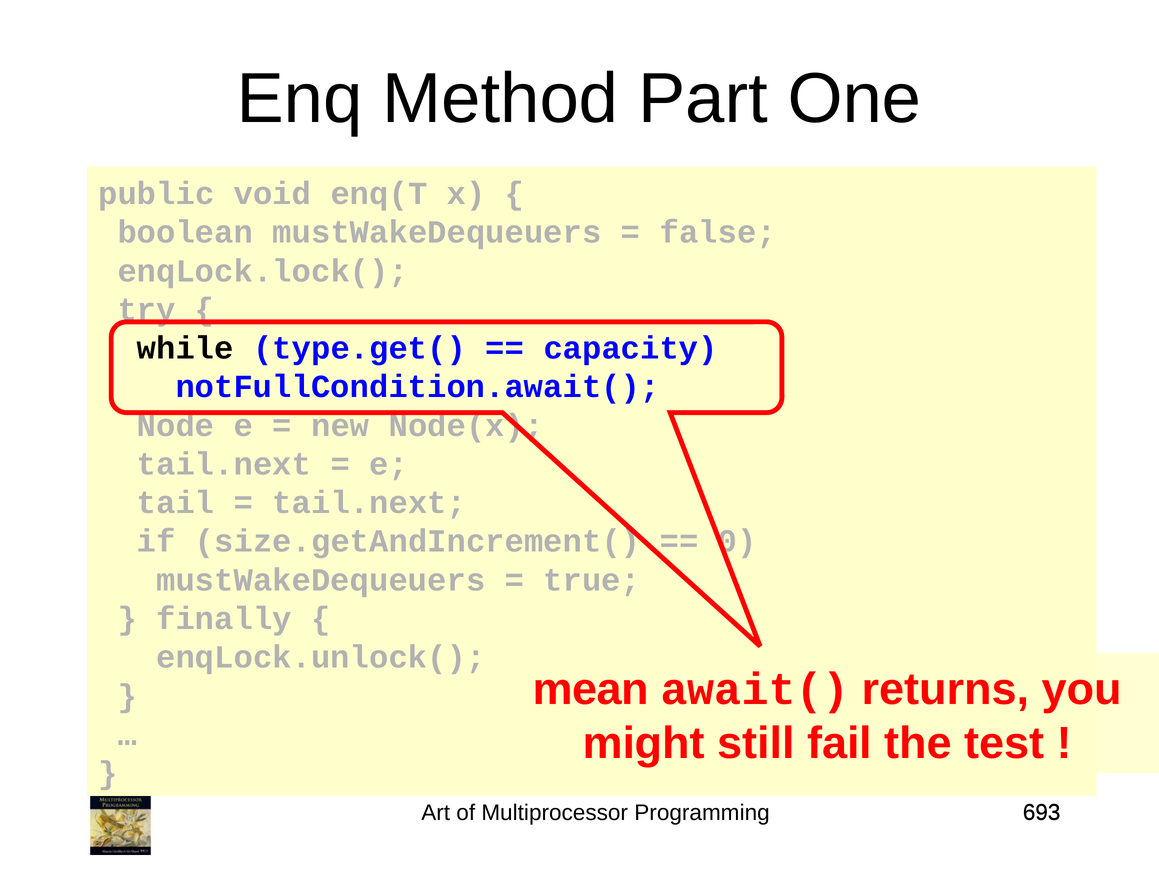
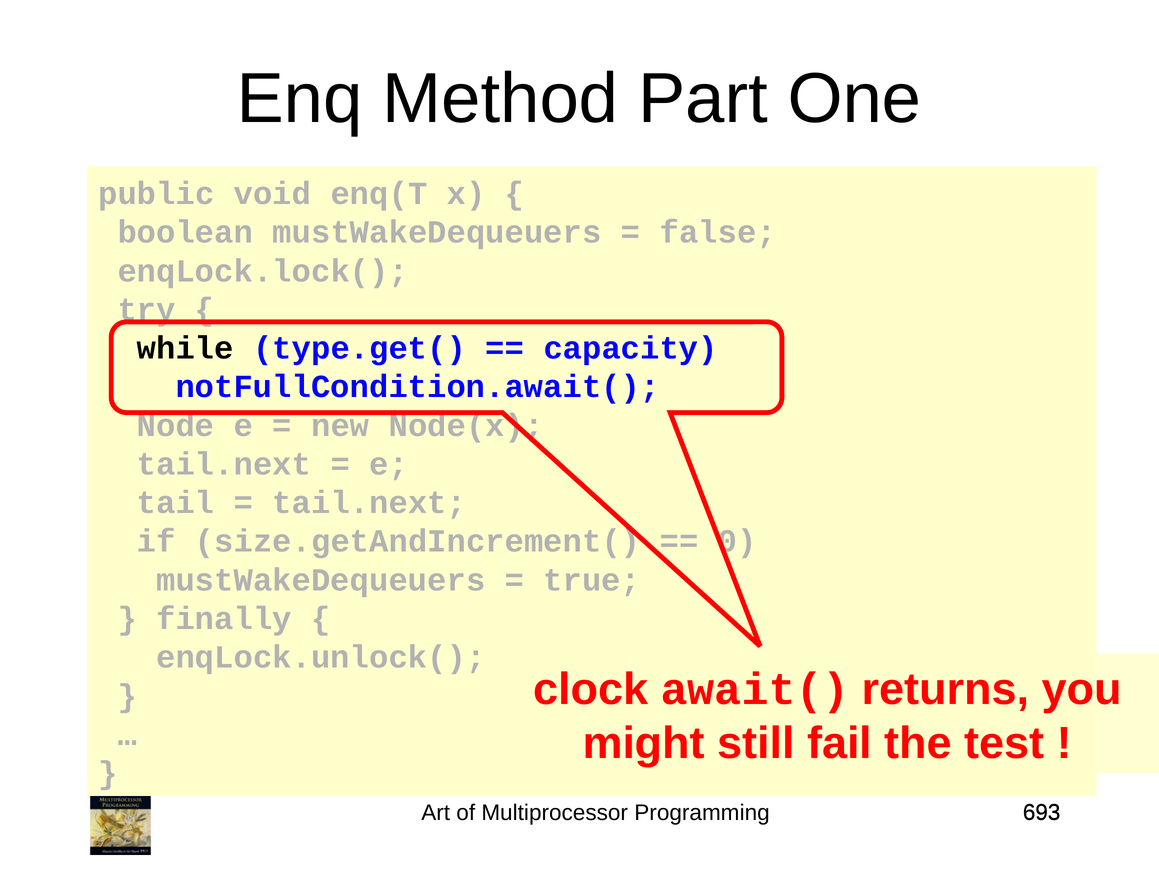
mean: mean -> clock
